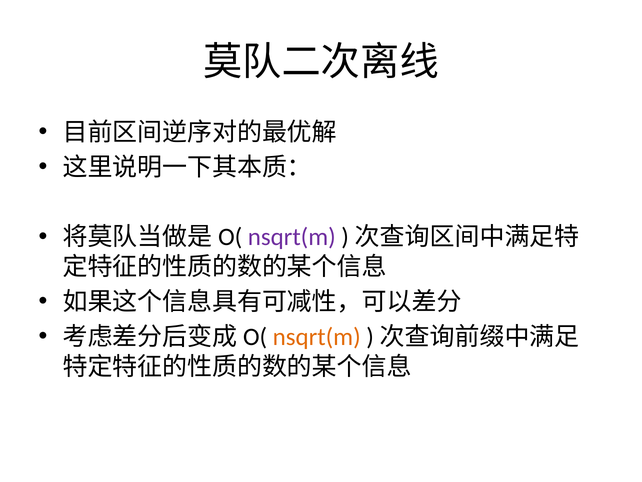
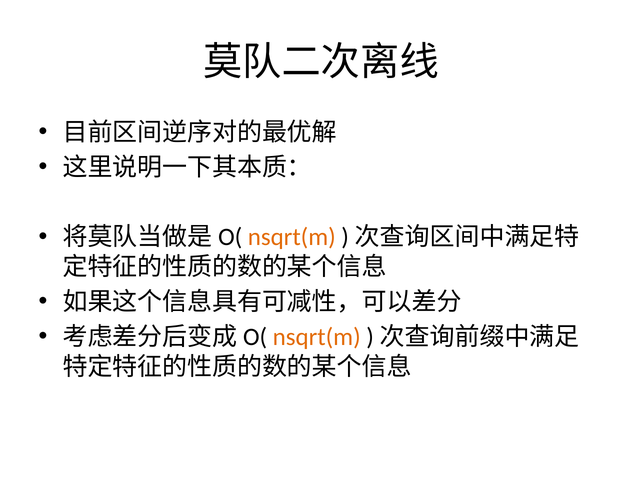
nsqrt(m at (292, 237) colour: purple -> orange
